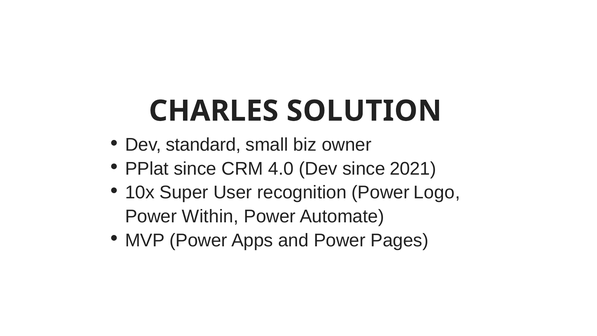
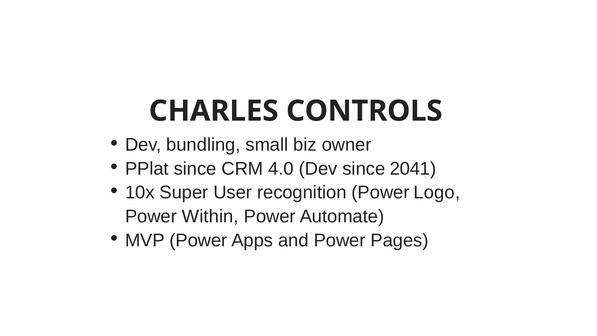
SOLUTION: SOLUTION -> CONTROLS
standard: standard -> bundling
2021: 2021 -> 2041
